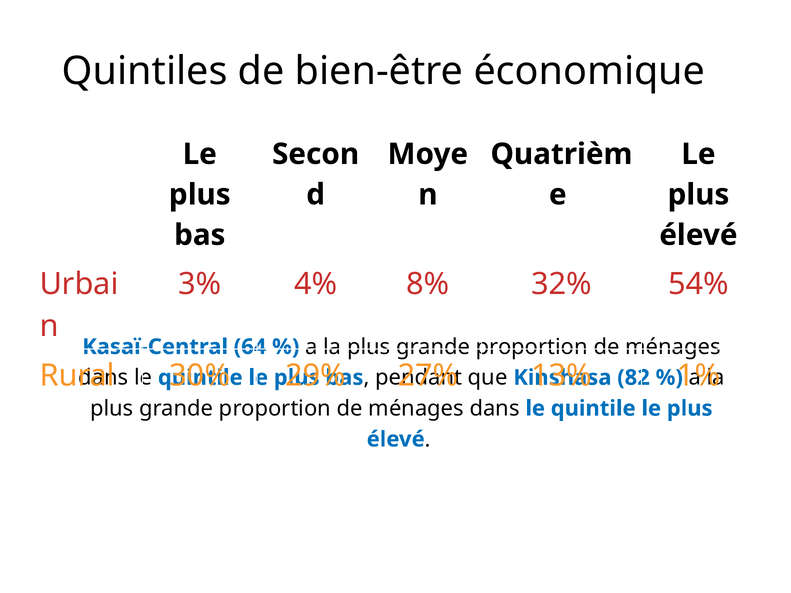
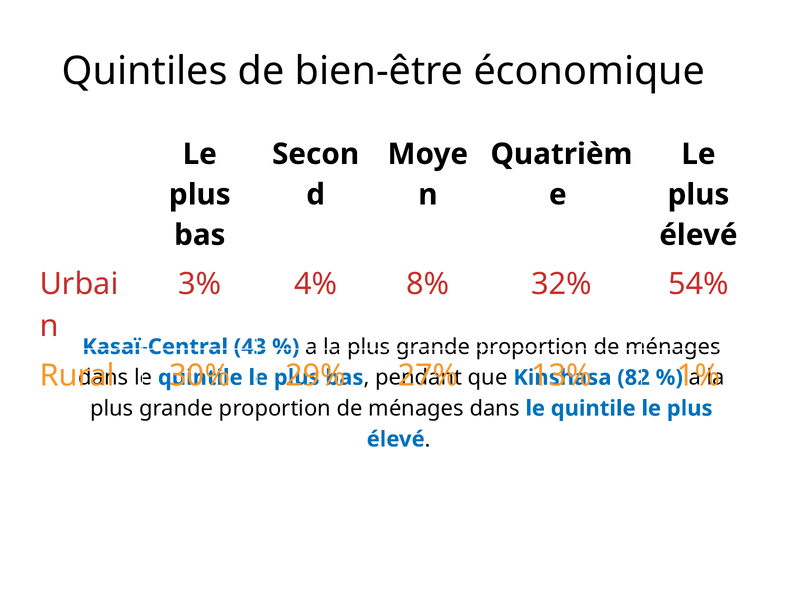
64: 64 -> 43
